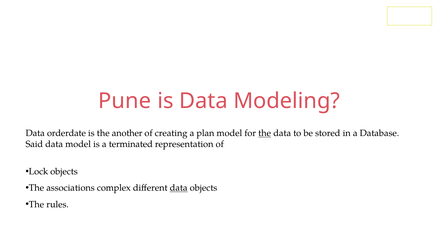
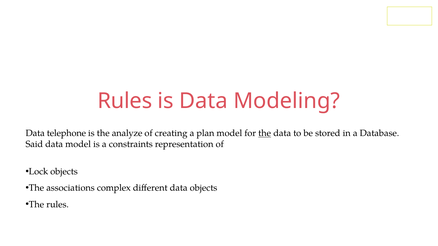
Pune at (125, 101): Pune -> Rules
orderdate: orderdate -> telephone
another: another -> analyze
terminated: terminated -> constraints
data at (179, 188) underline: present -> none
